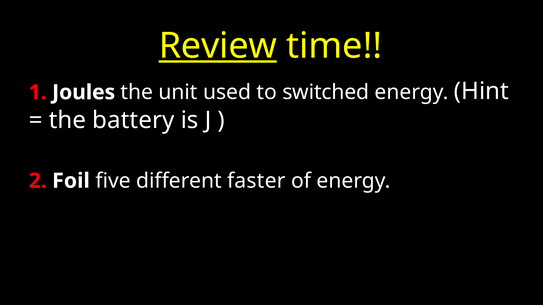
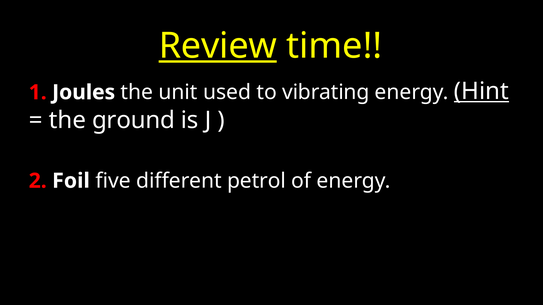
switched: switched -> vibrating
Hint underline: none -> present
battery: battery -> ground
faster: faster -> petrol
